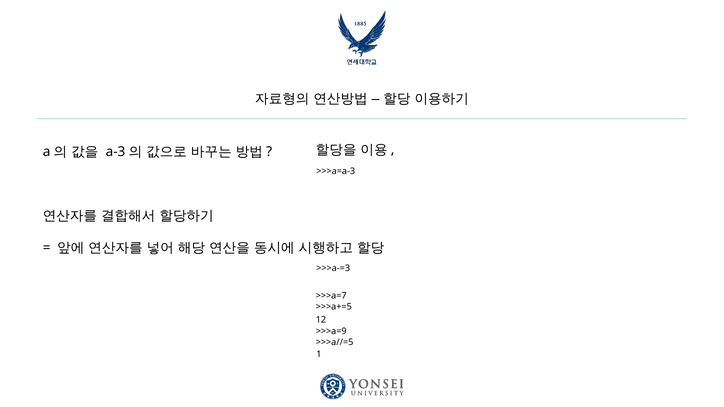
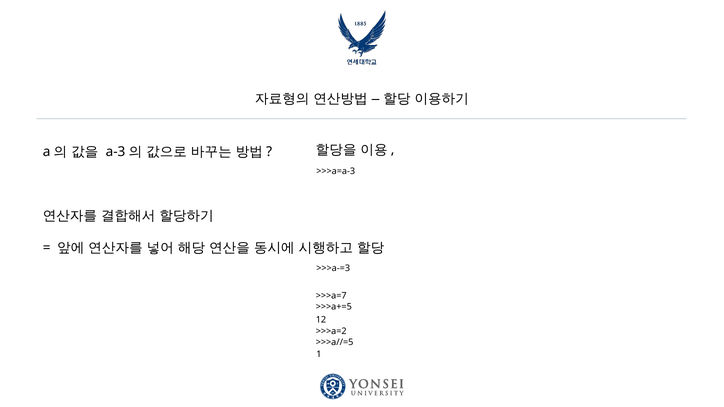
>>>a=9: >>>a=9 -> >>>a=2
